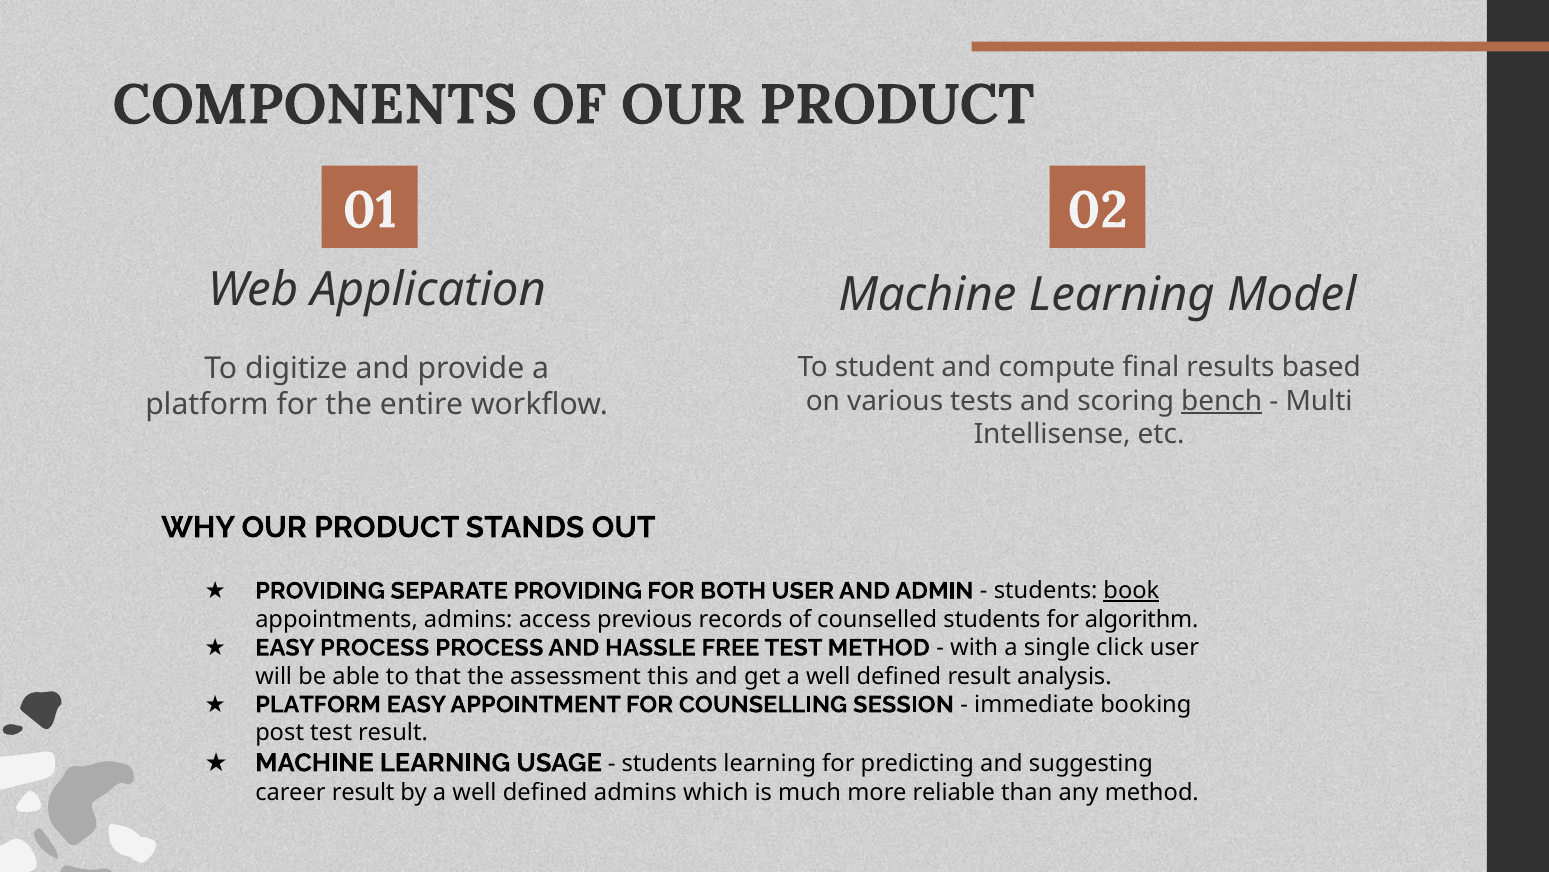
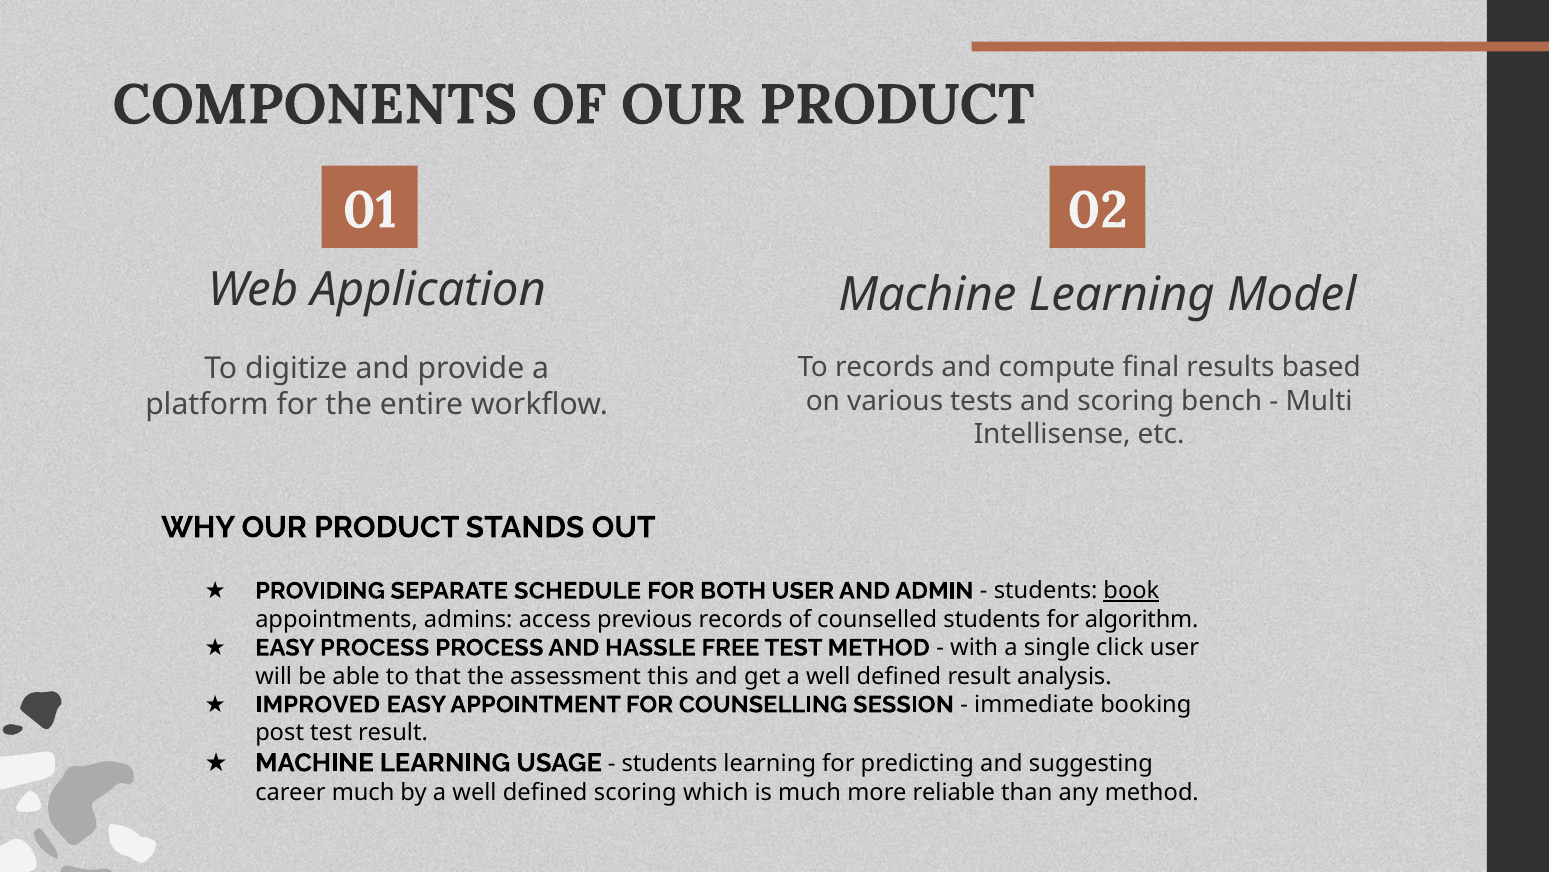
To student: student -> records
bench underline: present -> none
SEPARATE PROVIDING: PROVIDING -> SCHEDULE
PLATFORM at (318, 704): PLATFORM -> IMPROVED
career result: result -> much
defined admins: admins -> scoring
